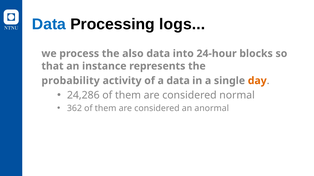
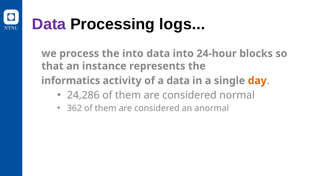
Data at (49, 24) colour: blue -> purple
the also: also -> into
probability: probability -> informatics
